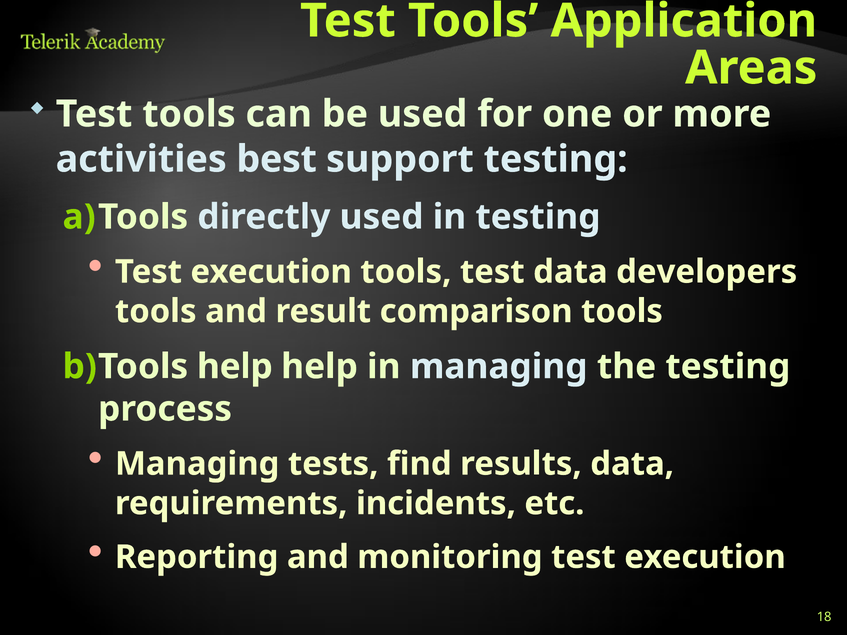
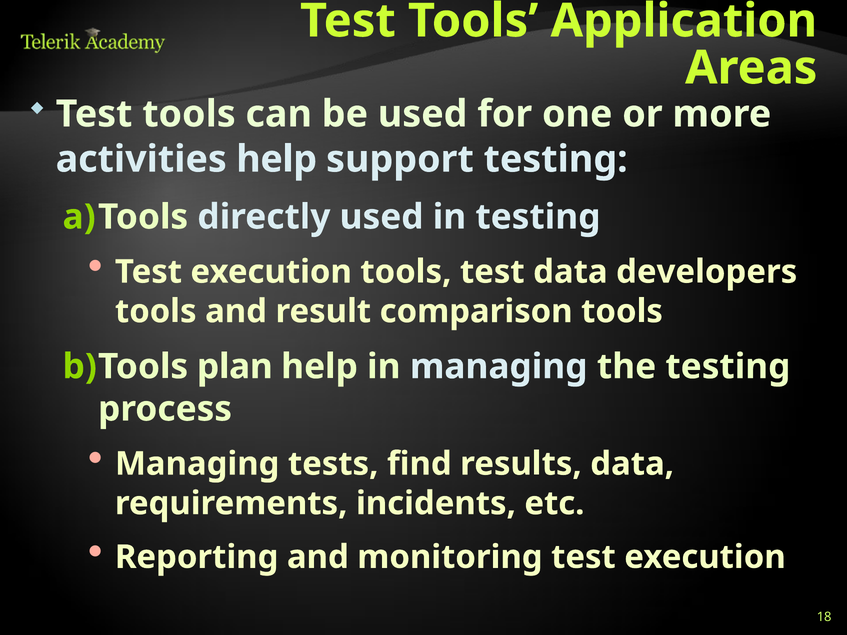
activities best: best -> help
help at (235, 367): help -> plan
